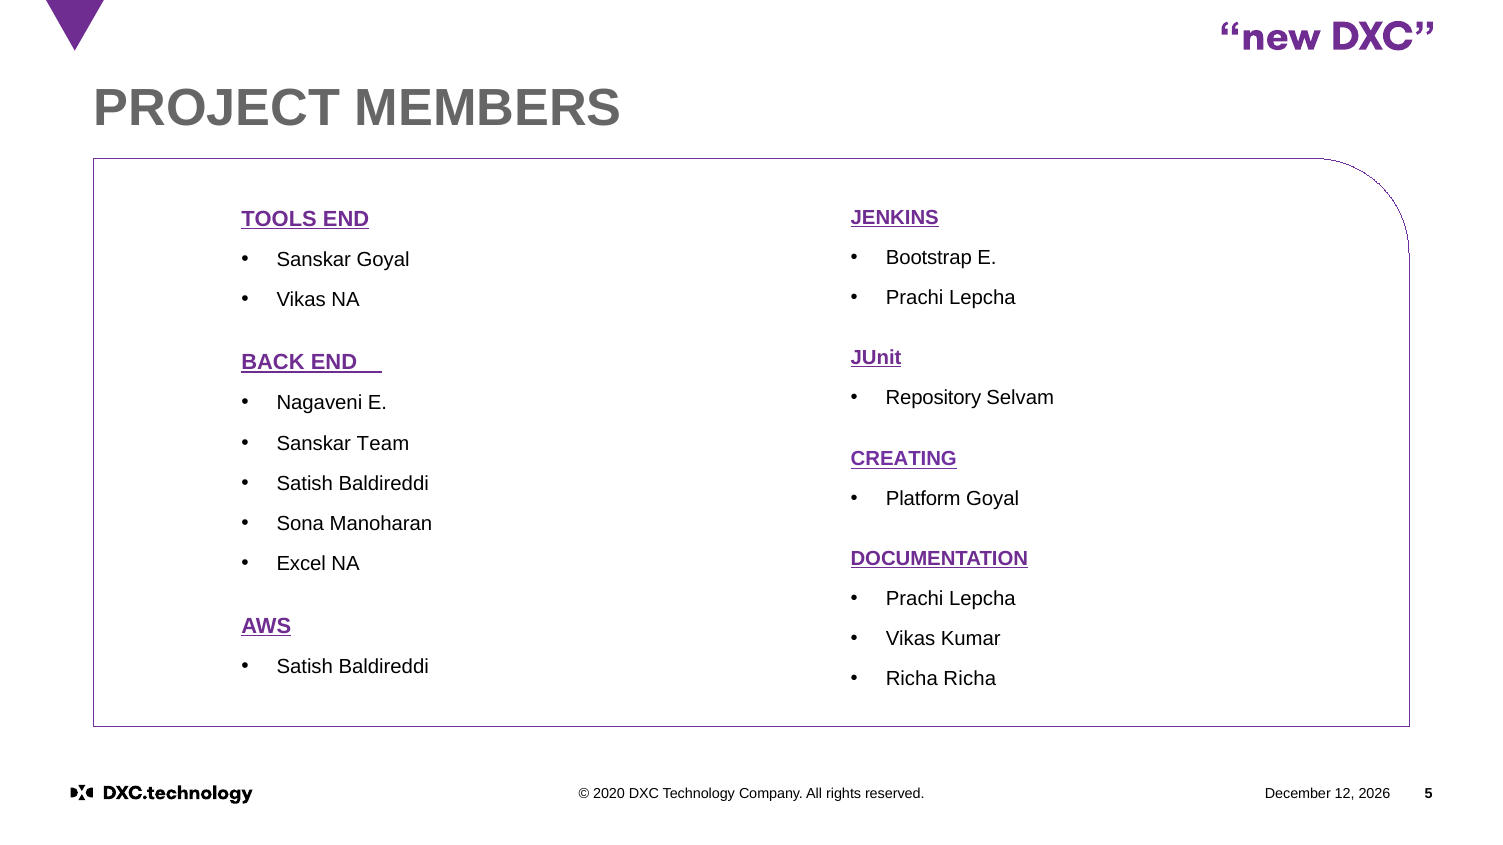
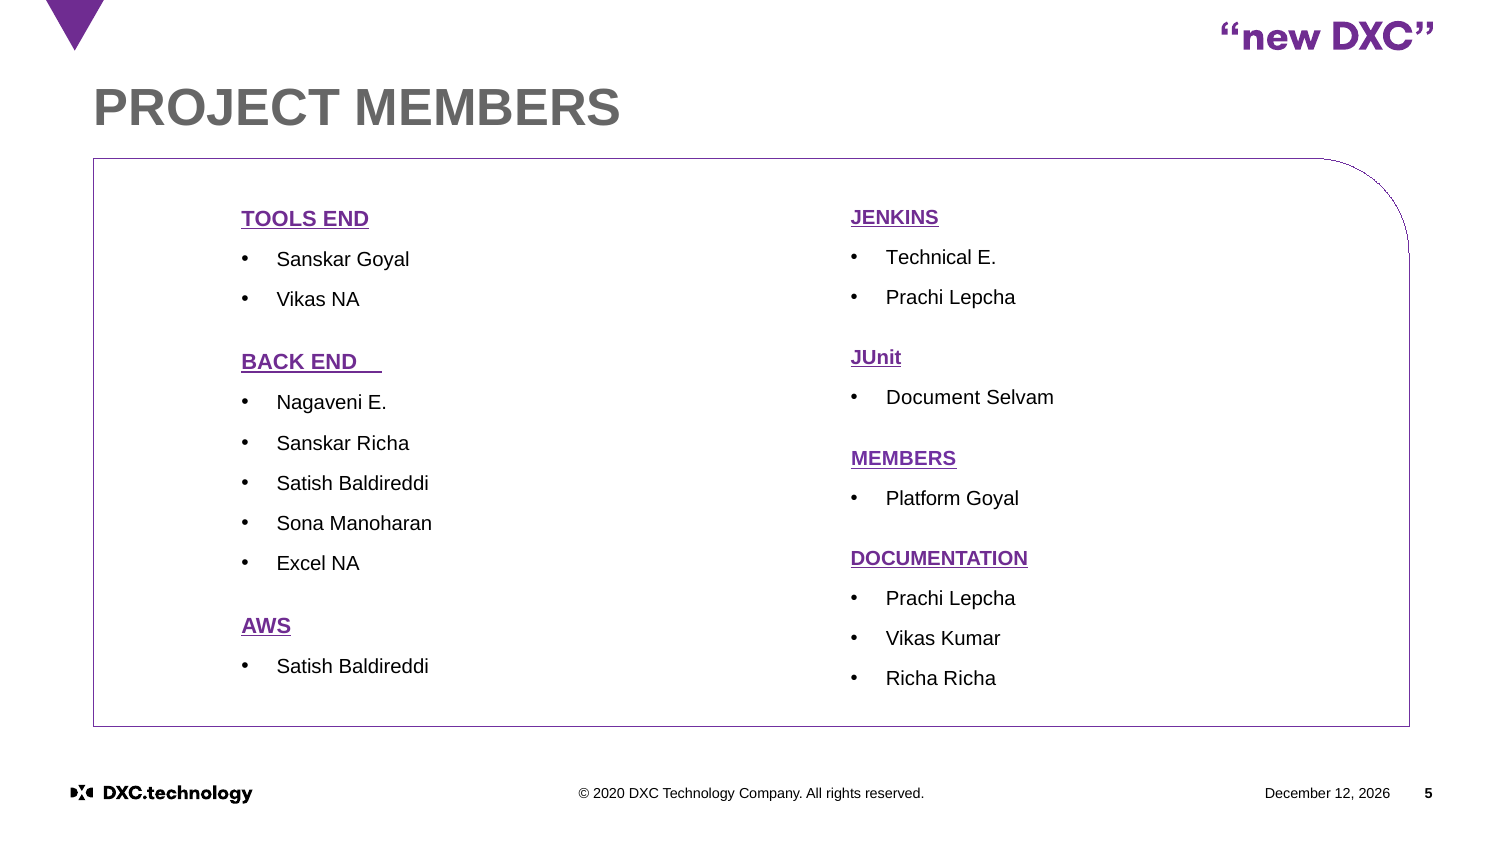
Bootstrap: Bootstrap -> Technical
Repository: Repository -> Document
Sanskar Team: Team -> Richa
CREATING at (904, 459): CREATING -> MEMBERS
